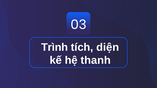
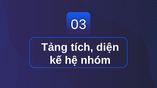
Trình: Trình -> Tảng
thanh: thanh -> nhóm
